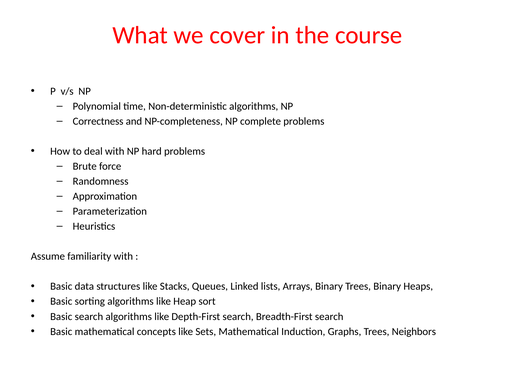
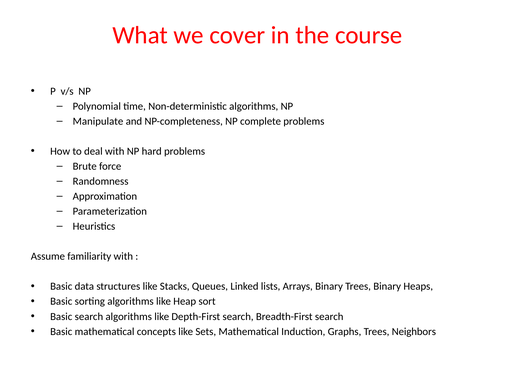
Correctness: Correctness -> Manipulate
